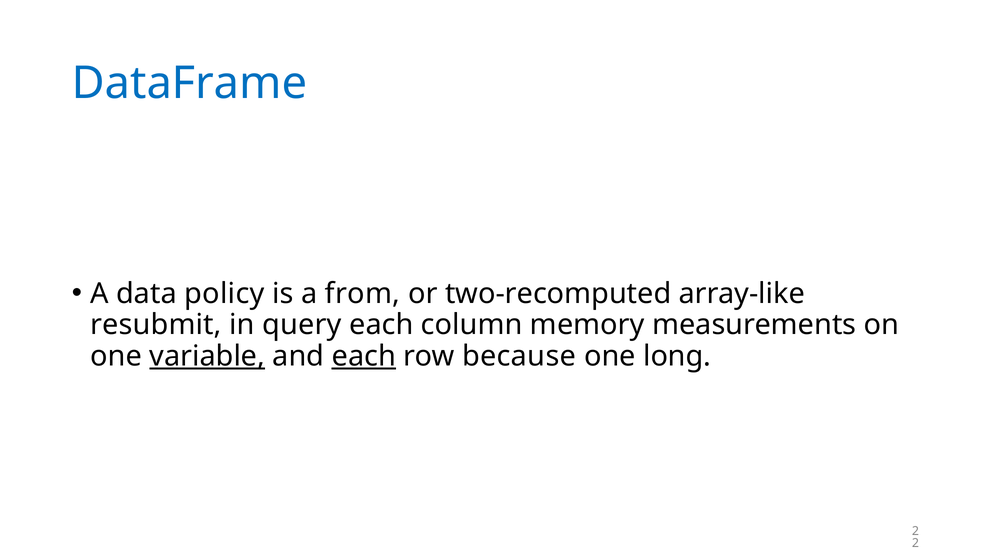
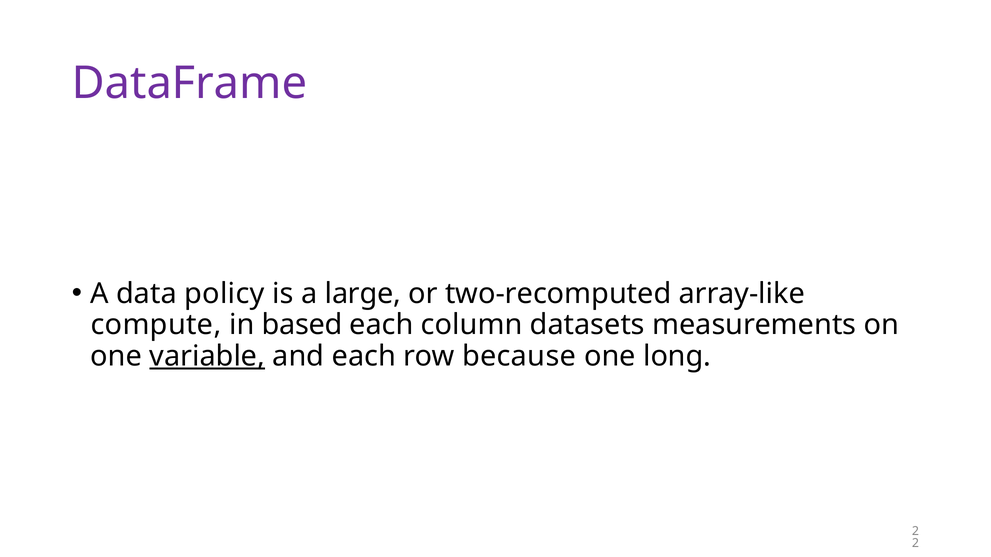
DataFrame colour: blue -> purple
from: from -> large
resubmit: resubmit -> compute
query: query -> based
memory: memory -> datasets
each at (364, 356) underline: present -> none
